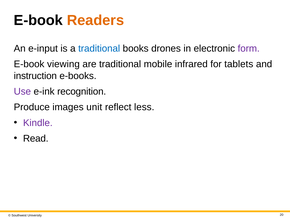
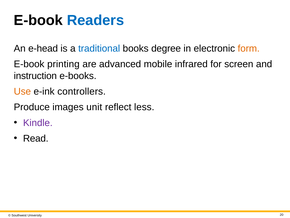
Readers colour: orange -> blue
e-input: e-input -> e-head
drones: drones -> degree
form colour: purple -> orange
viewing: viewing -> printing
are traditional: traditional -> advanced
tablets: tablets -> screen
Use colour: purple -> orange
recognition: recognition -> controllers
